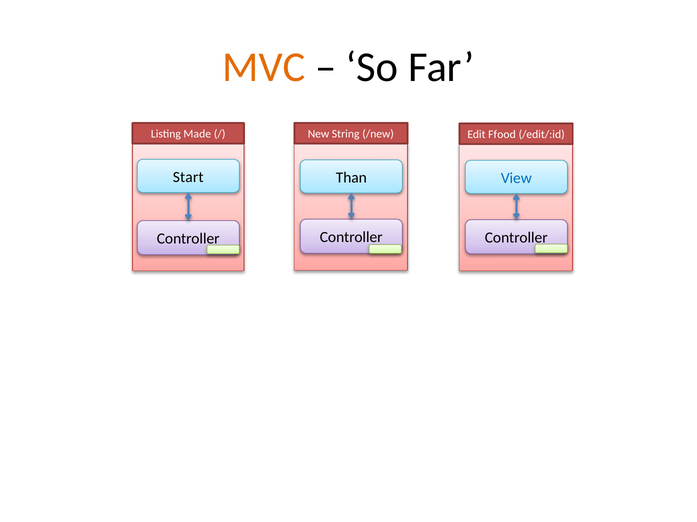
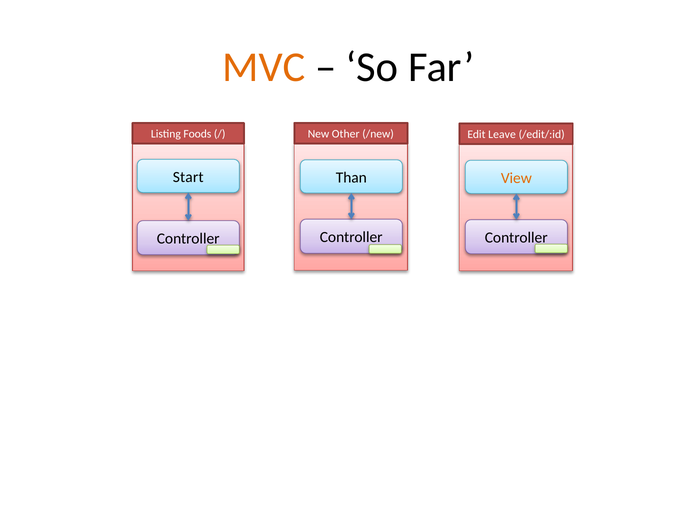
Made: Made -> Foods
String: String -> Other
Ffood: Ffood -> Leave
View colour: blue -> orange
